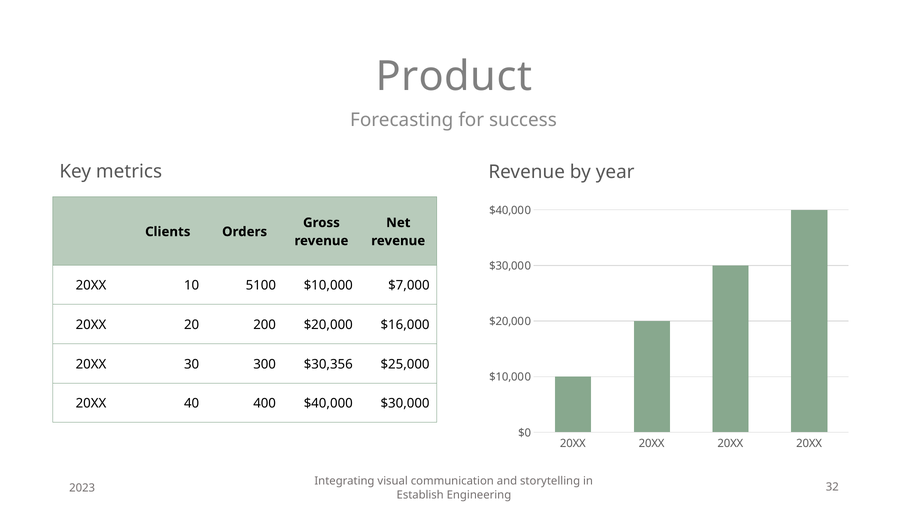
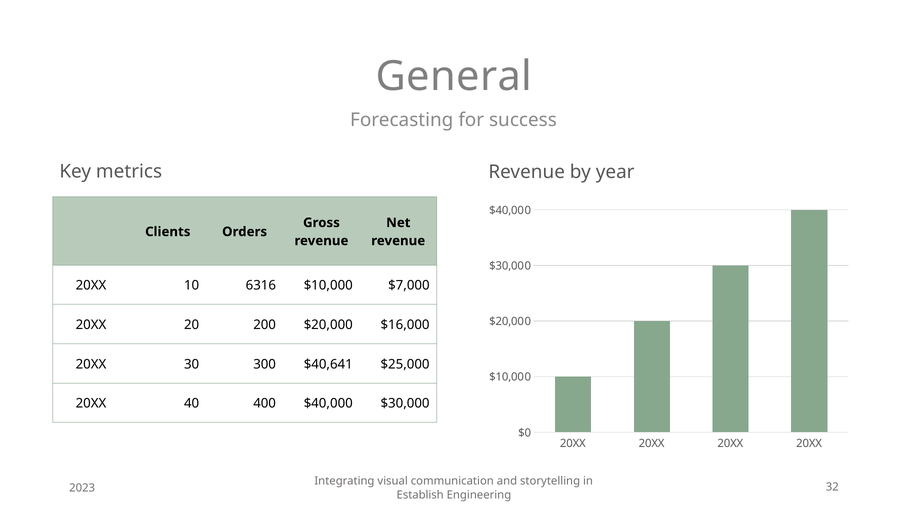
Product: Product -> General
5100: 5100 -> 6316
$30,356: $30,356 -> $40,641
